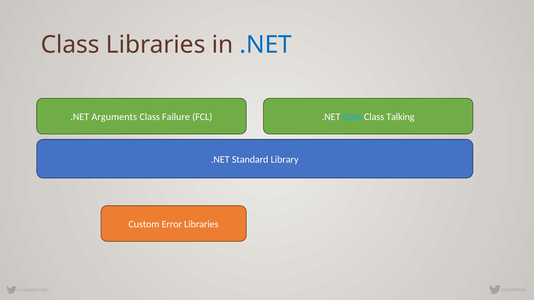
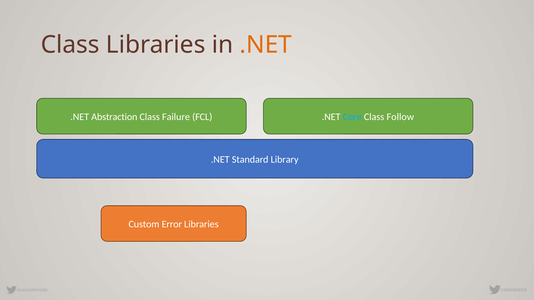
.NET at (266, 45) colour: blue -> orange
Arguments: Arguments -> Abstraction
Talking: Talking -> Follow
